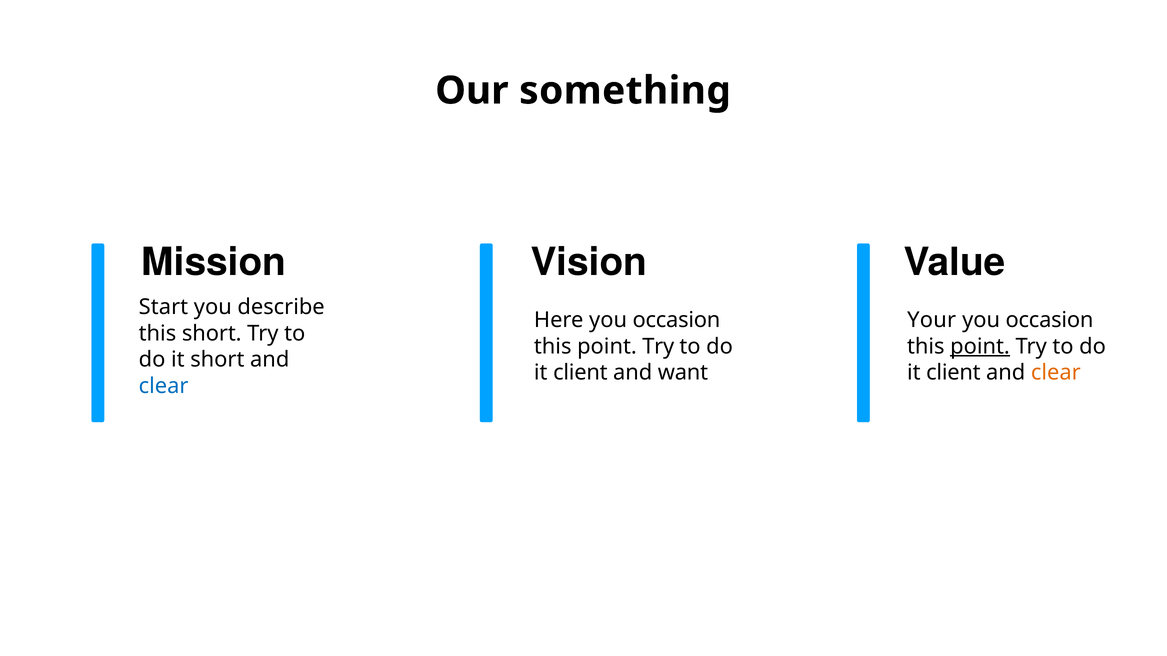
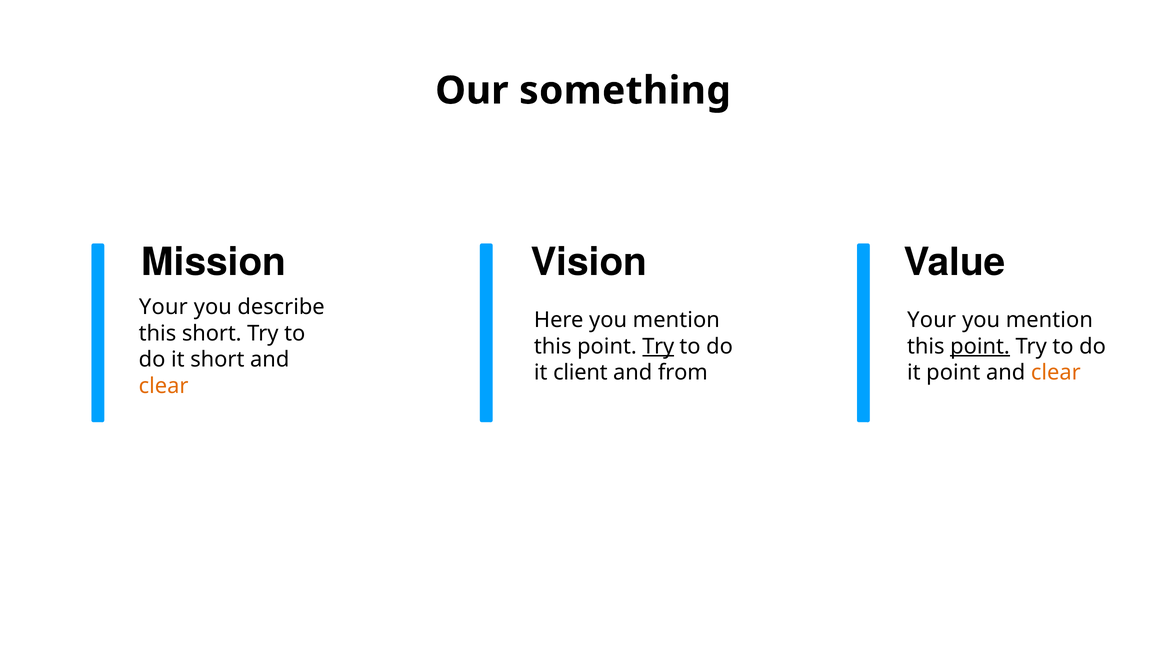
Start at (163, 307): Start -> Your
Here you occasion: occasion -> mention
occasion at (1049, 320): occasion -> mention
Try at (658, 347) underline: none -> present
want: want -> from
client at (953, 373): client -> point
clear at (164, 386) colour: blue -> orange
